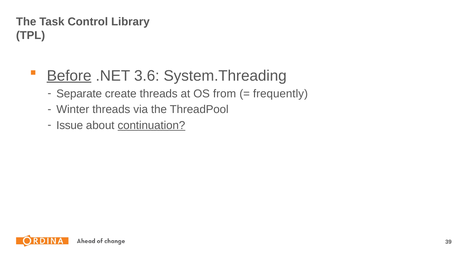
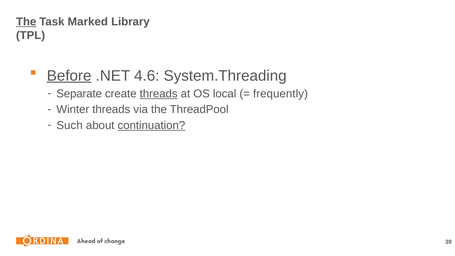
The at (26, 22) underline: none -> present
Control: Control -> Marked
3.6: 3.6 -> 4.6
threads at (159, 94) underline: none -> present
from: from -> local
Issue: Issue -> Such
